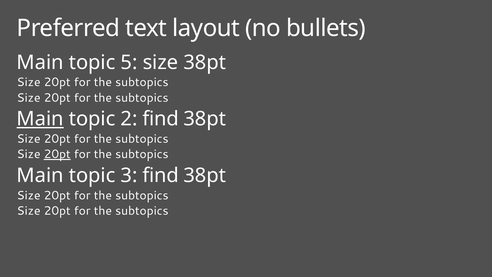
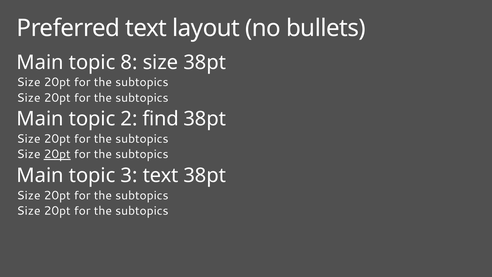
5: 5 -> 8
Main at (40, 119) underline: present -> none
3 find: find -> text
